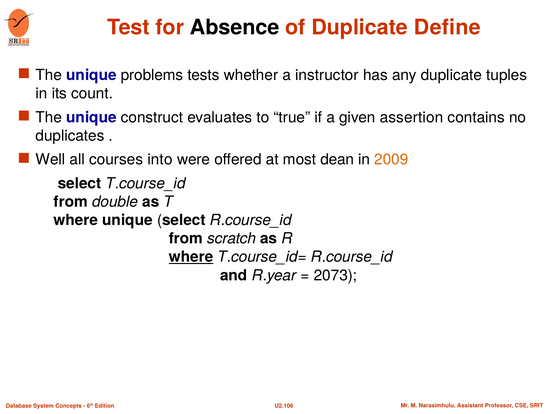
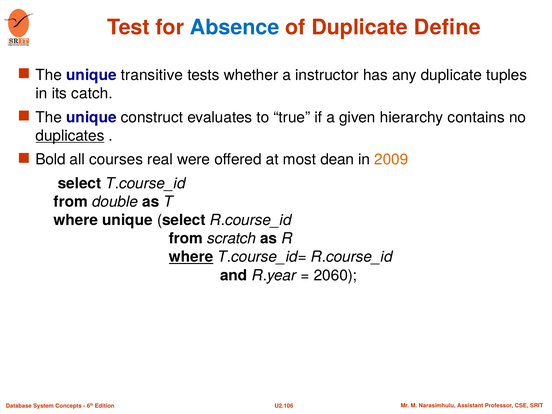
Absence colour: black -> blue
problems: problems -> transitive
count: count -> catch
assertion: assertion -> hierarchy
duplicates underline: none -> present
Well: Well -> Bold
into: into -> real
2073: 2073 -> 2060
